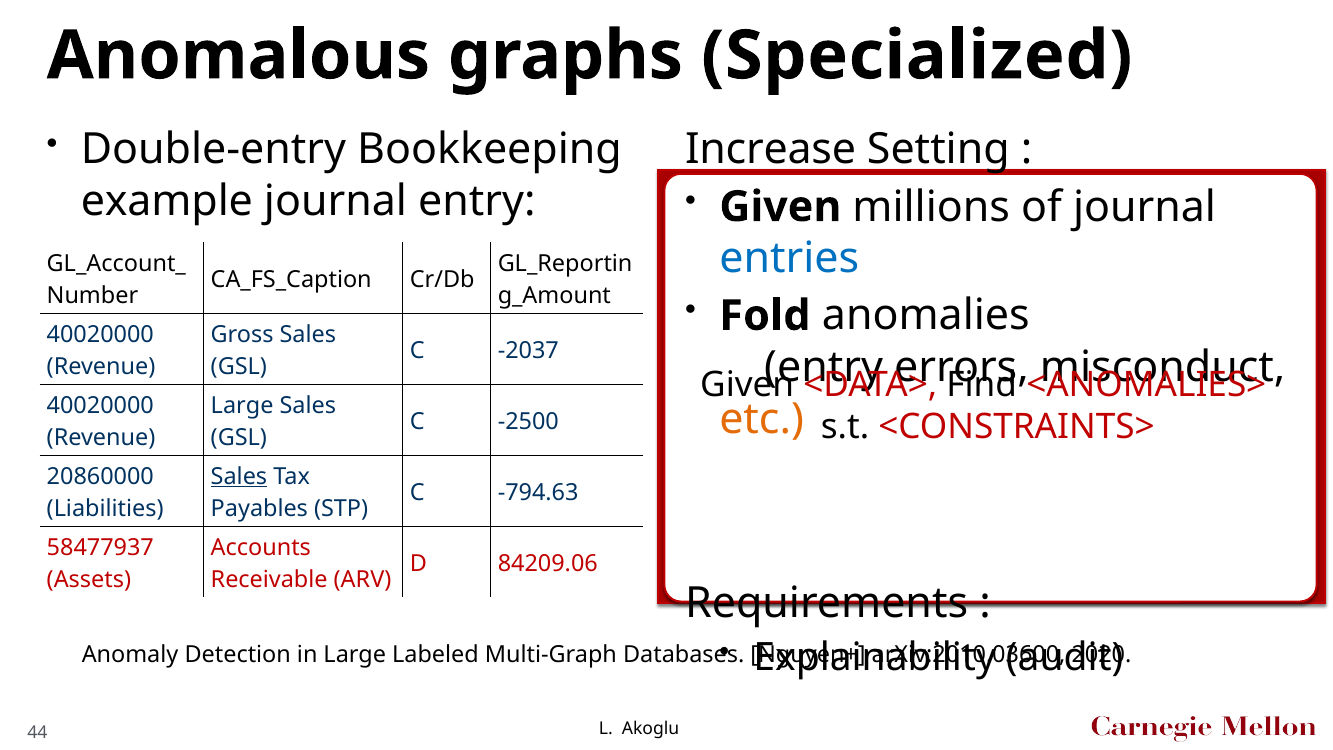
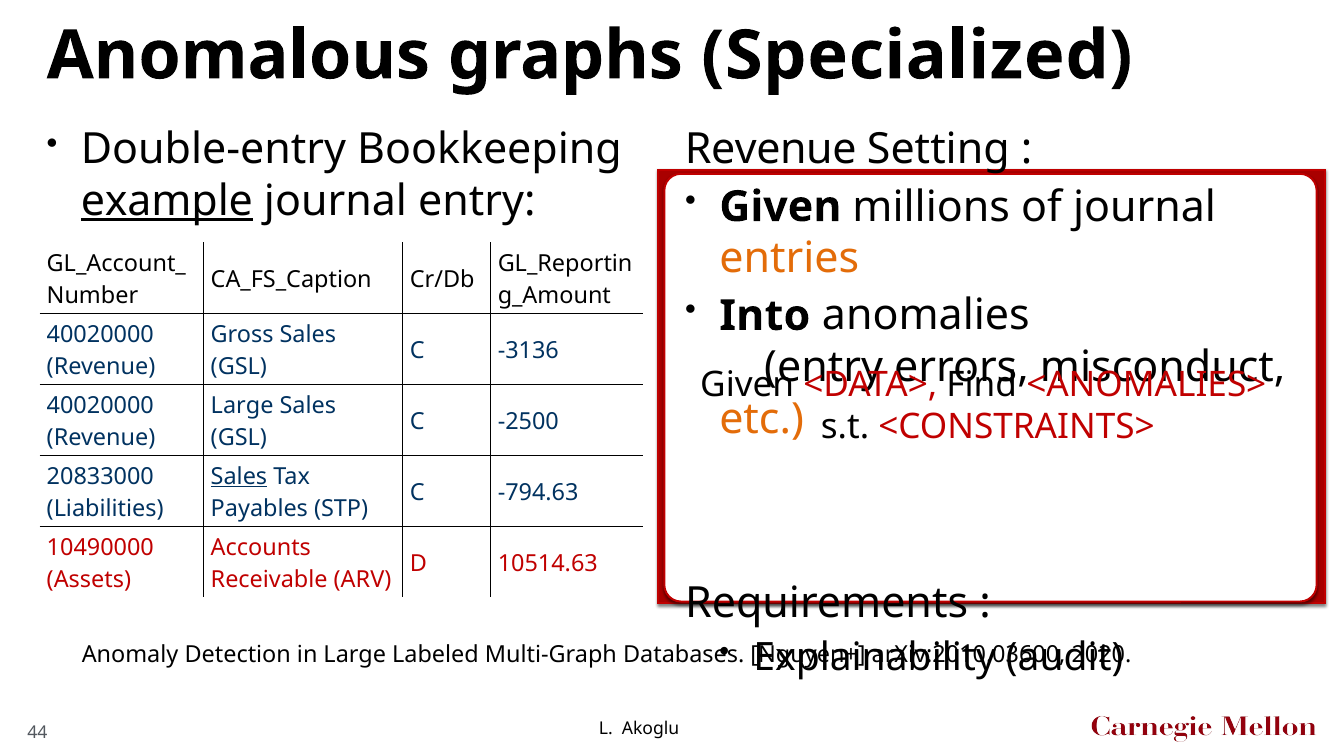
Increase at (771, 149): Increase -> Revenue
example underline: none -> present
entries colour: blue -> orange
Fold: Fold -> Into
-2037: -2037 -> -3136
20860000: 20860000 -> 20833000
58477937: 58477937 -> 10490000
84209.06: 84209.06 -> 10514.63
